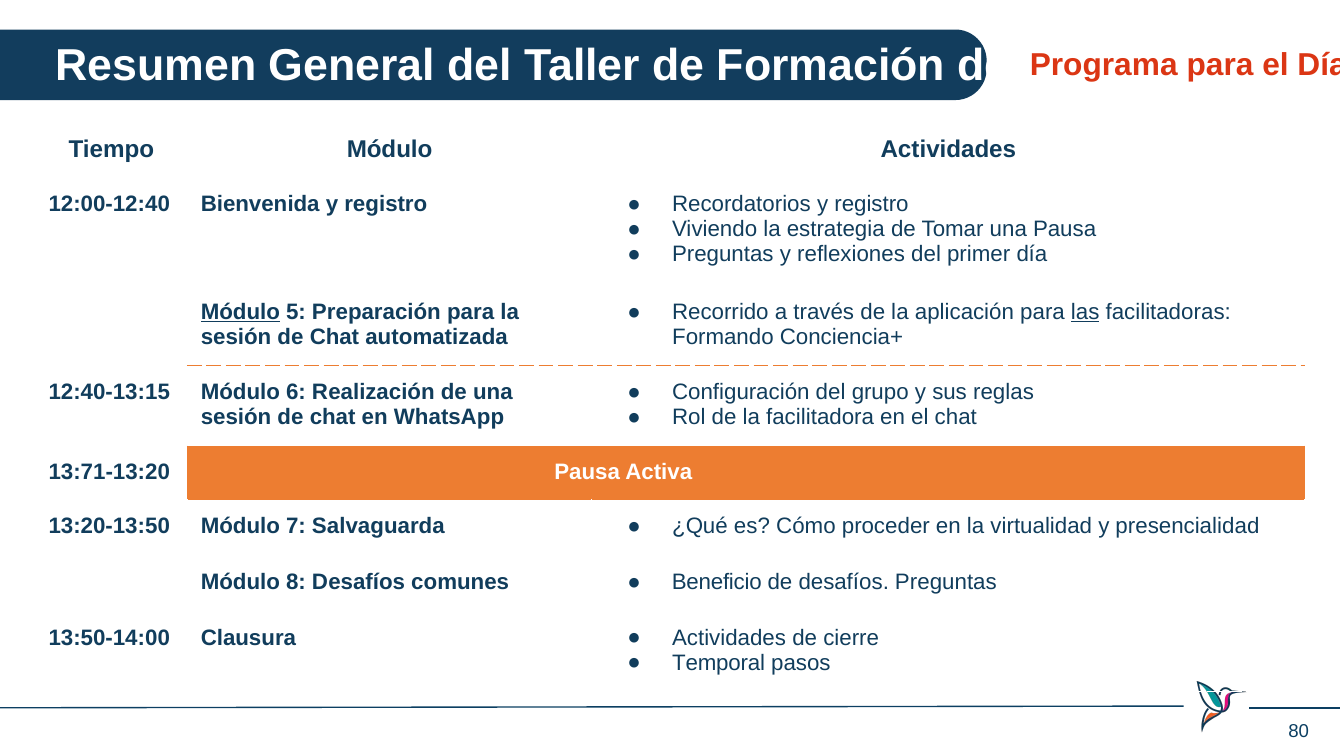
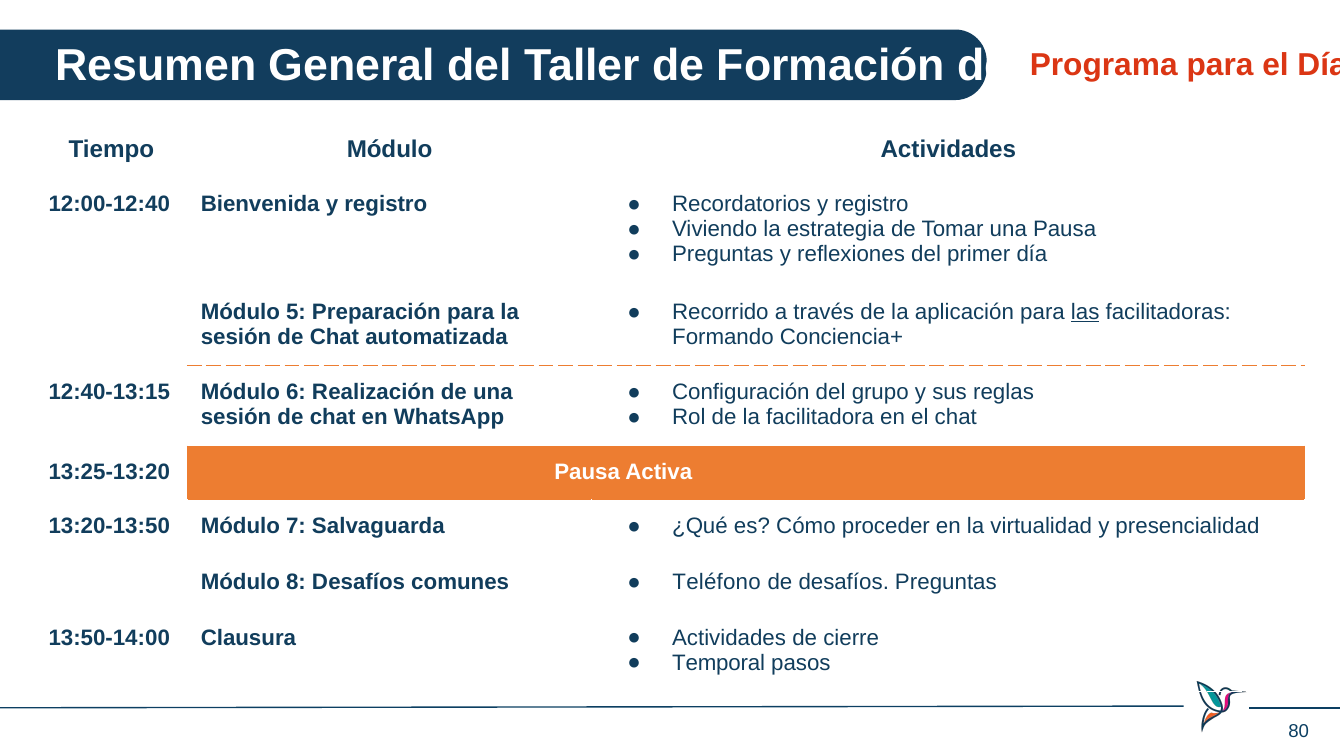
Módulo at (240, 312) underline: present -> none
13:71-13:20: 13:71-13:20 -> 13:25-13:20
Beneficio: Beneficio -> Teléfono
